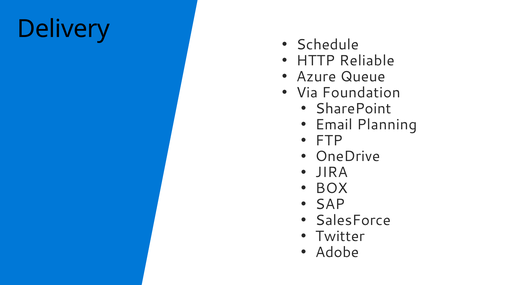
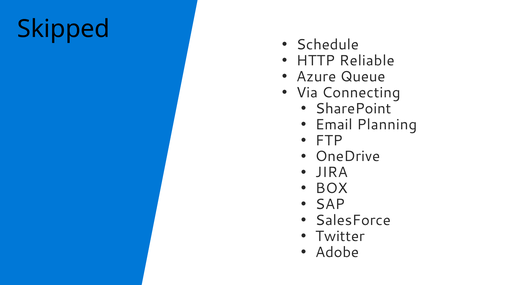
Delivery: Delivery -> Skipped
Foundation: Foundation -> Connecting
